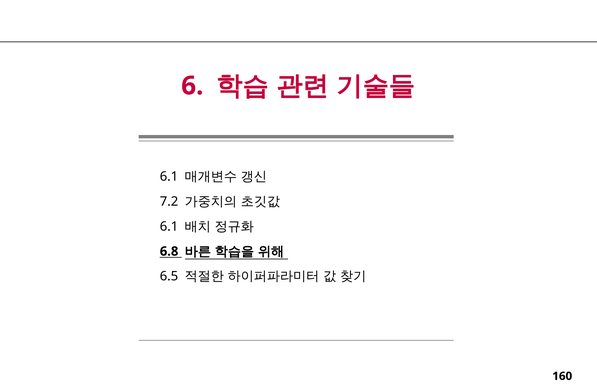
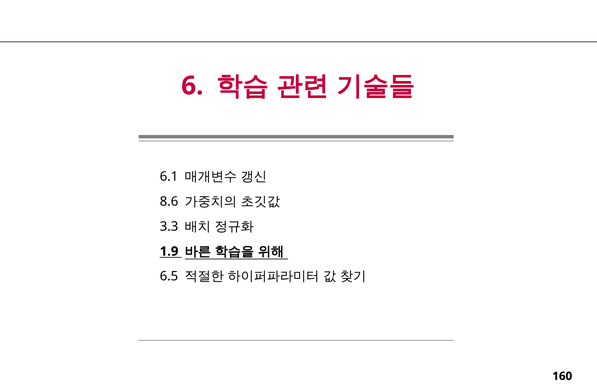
7.2: 7.2 -> 8.6
6.1 at (169, 226): 6.1 -> 3.3
6.8: 6.8 -> 1.9
